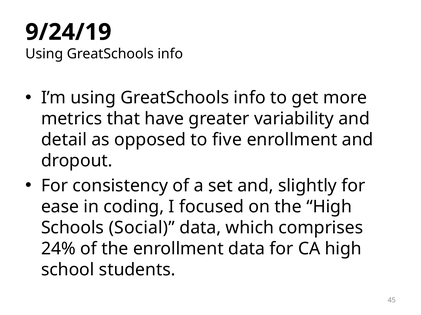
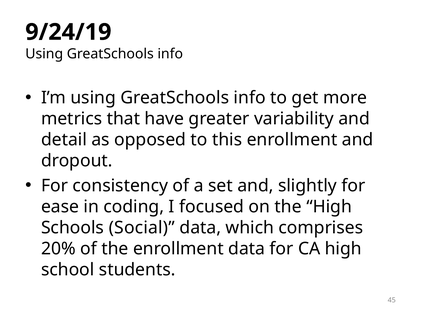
five: five -> this
24%: 24% -> 20%
